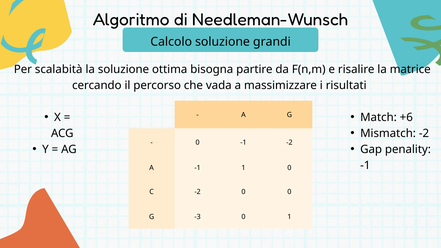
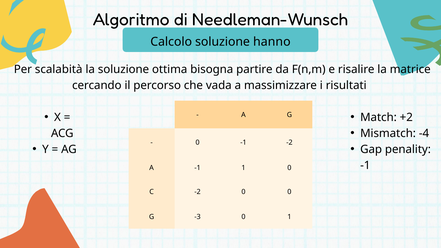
grandi: grandi -> hanno
+6: +6 -> +2
Mismatch -2: -2 -> -4
